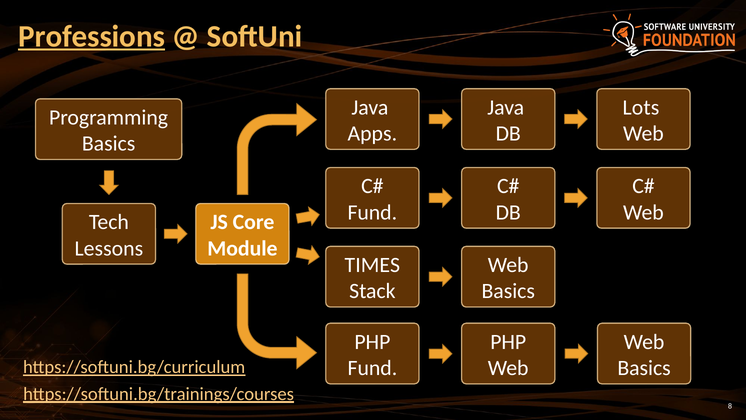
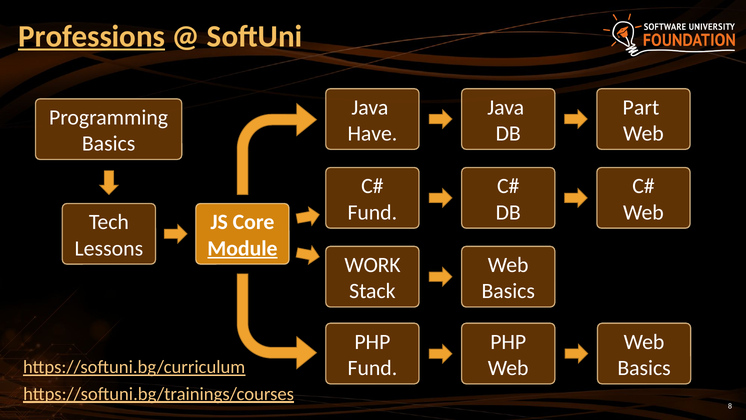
Lots: Lots -> Part
Apps: Apps -> Have
Module underline: none -> present
TIMES: TIMES -> WORK
